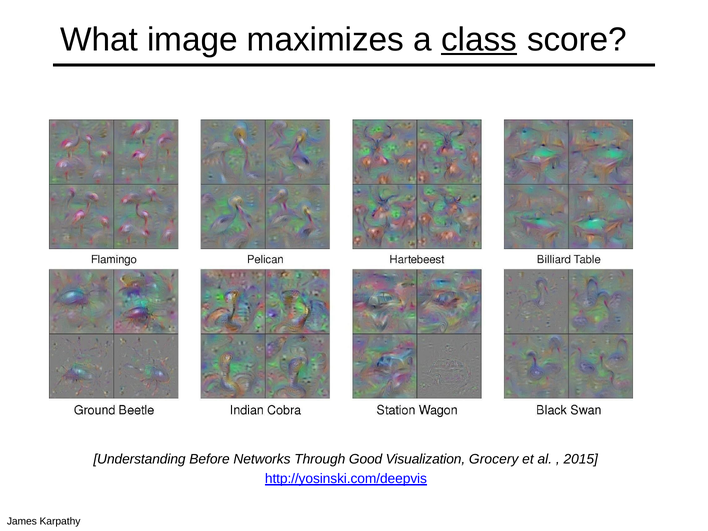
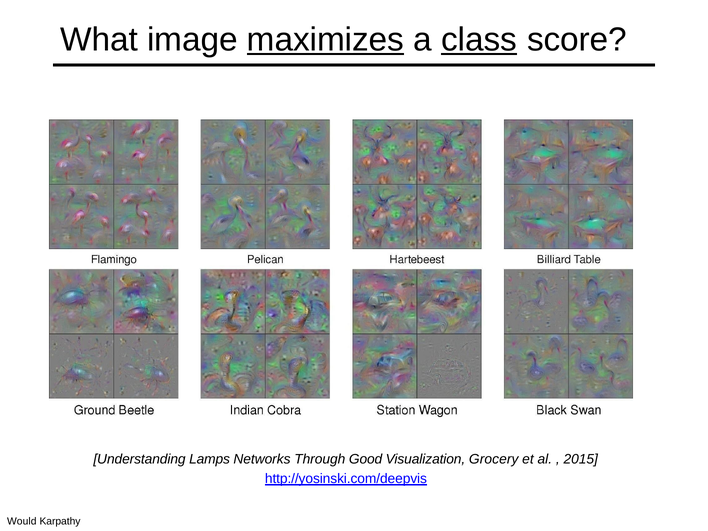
maximizes underline: none -> present
Before: Before -> Lamps
James: James -> Would
